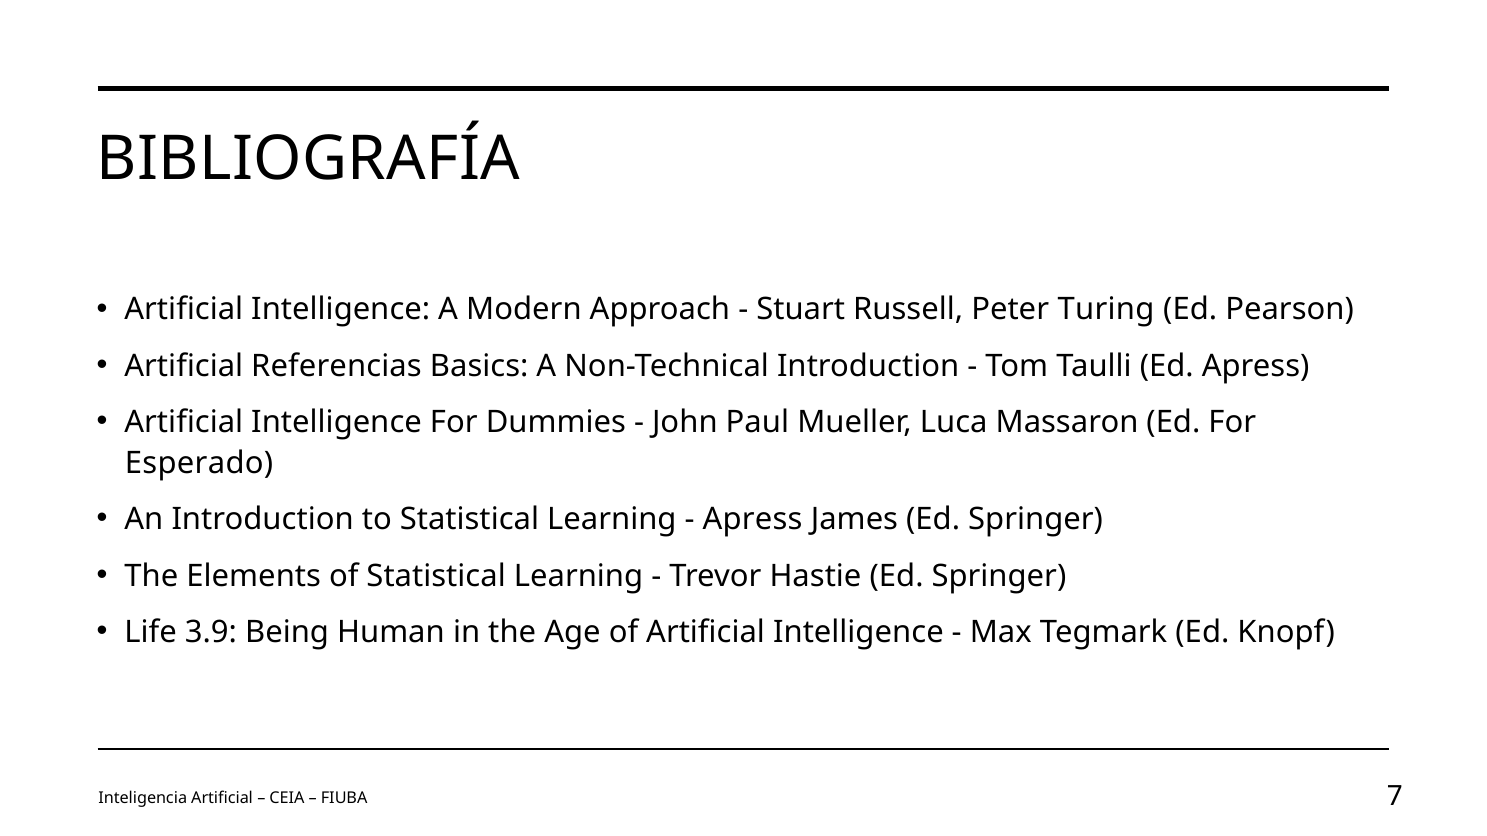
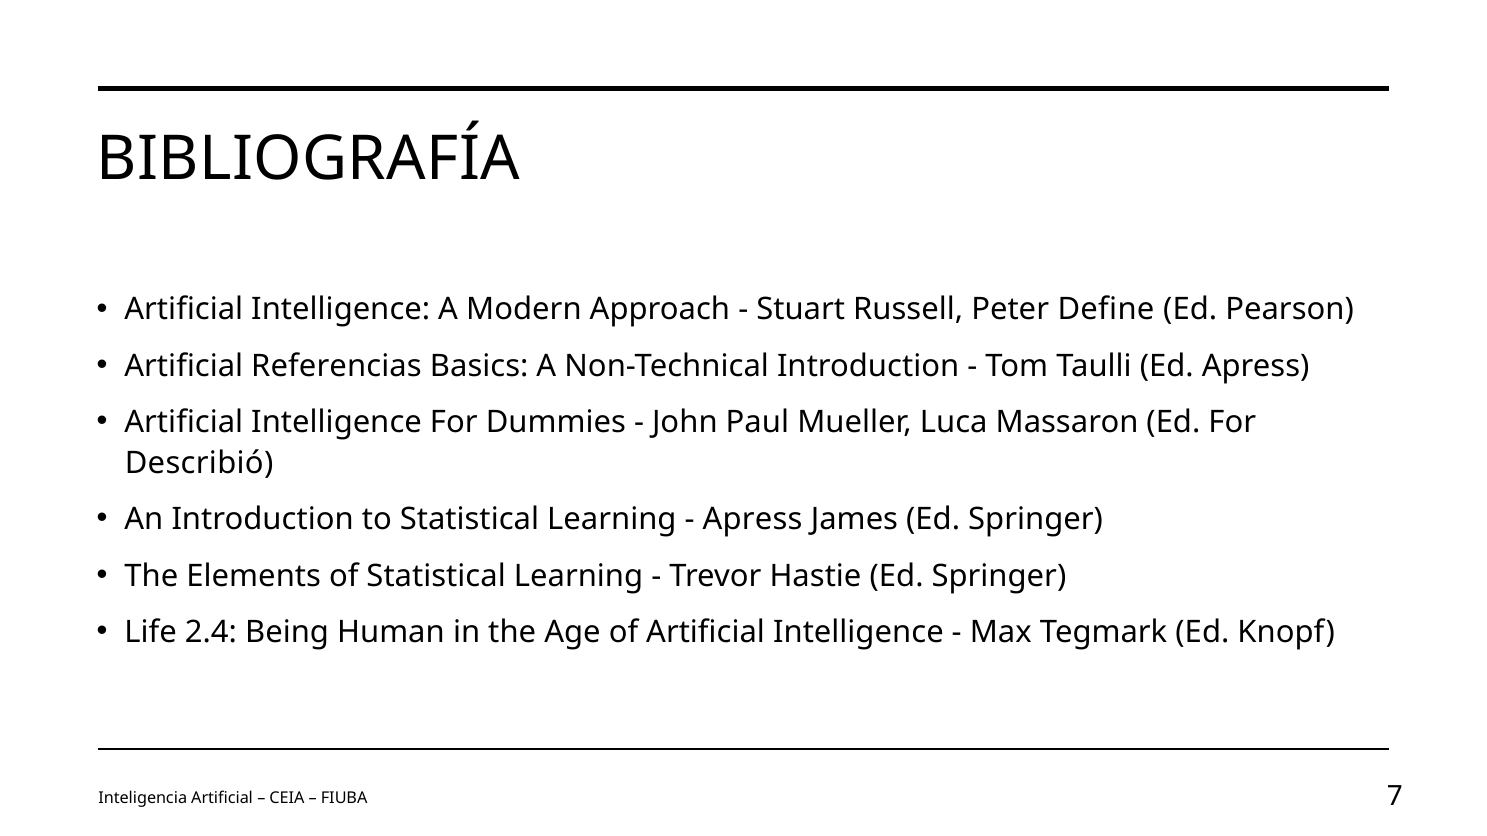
Turing: Turing -> Define
Esperado: Esperado -> Describió
3.9: 3.9 -> 2.4
